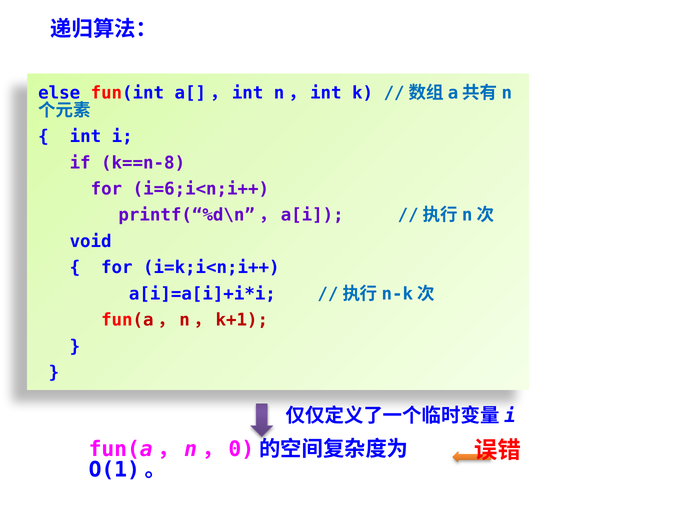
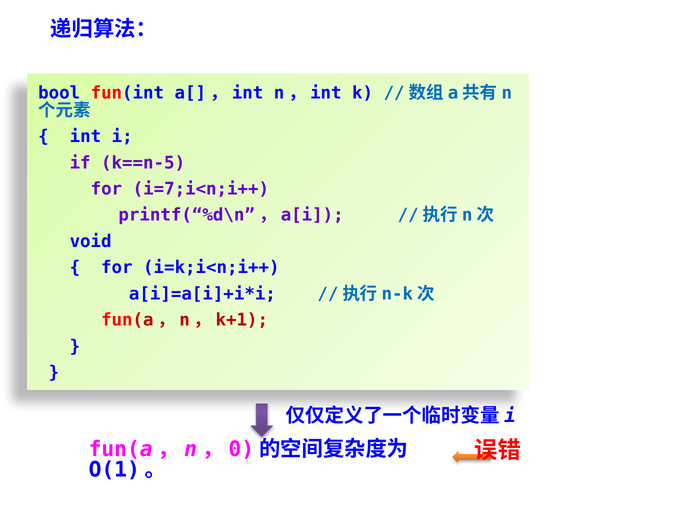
else: else -> bool
k==n-8: k==n-8 -> k==n-5
i=6;i<n;i++: i=6;i<n;i++ -> i=7;i<n;i++
